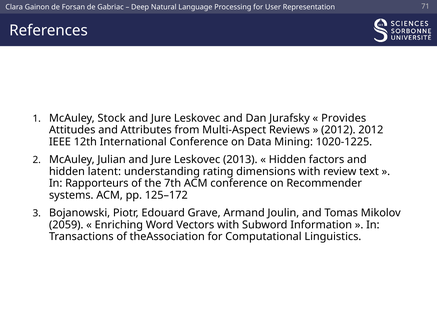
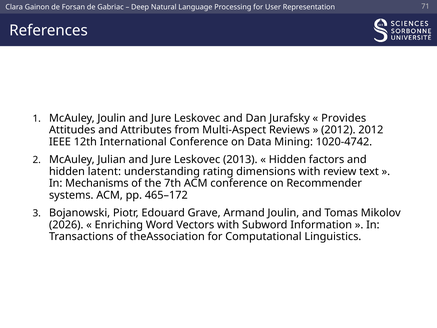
McAuley Stock: Stock -> Joulin
1020-1225: 1020-1225 -> 1020-4742
Rapporteurs: Rapporteurs -> Mechanisms
125–172: 125–172 -> 465–172
2059: 2059 -> 2026
